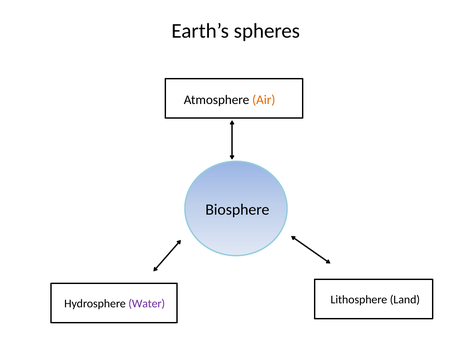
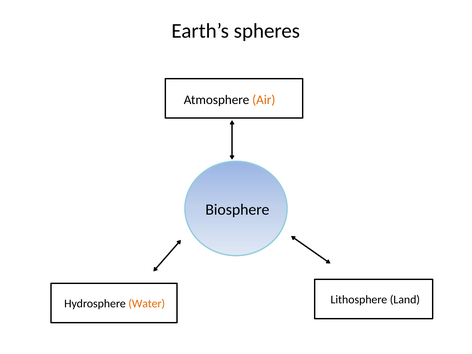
Water colour: purple -> orange
